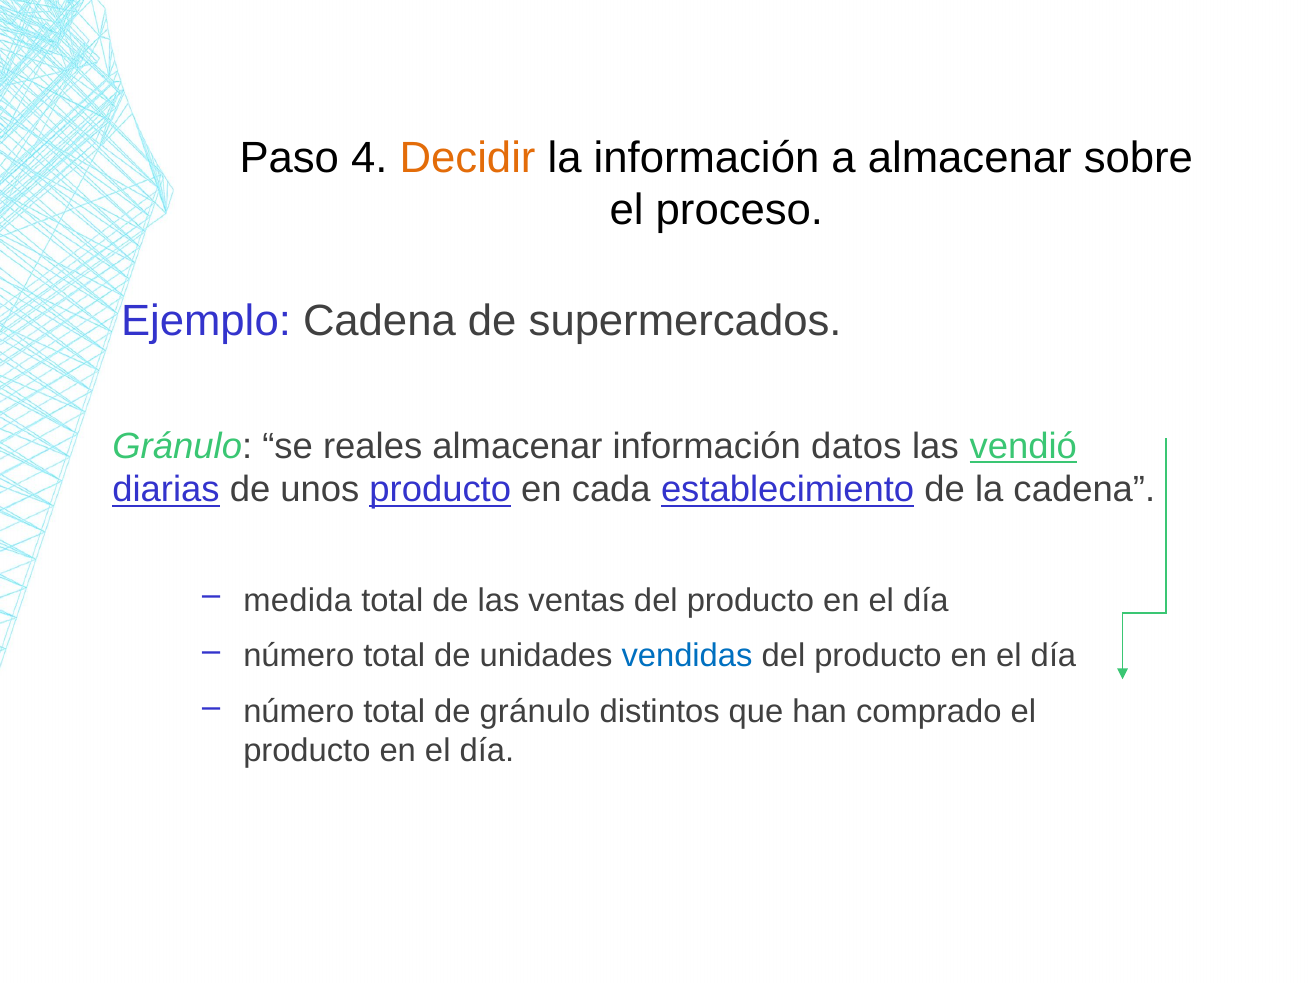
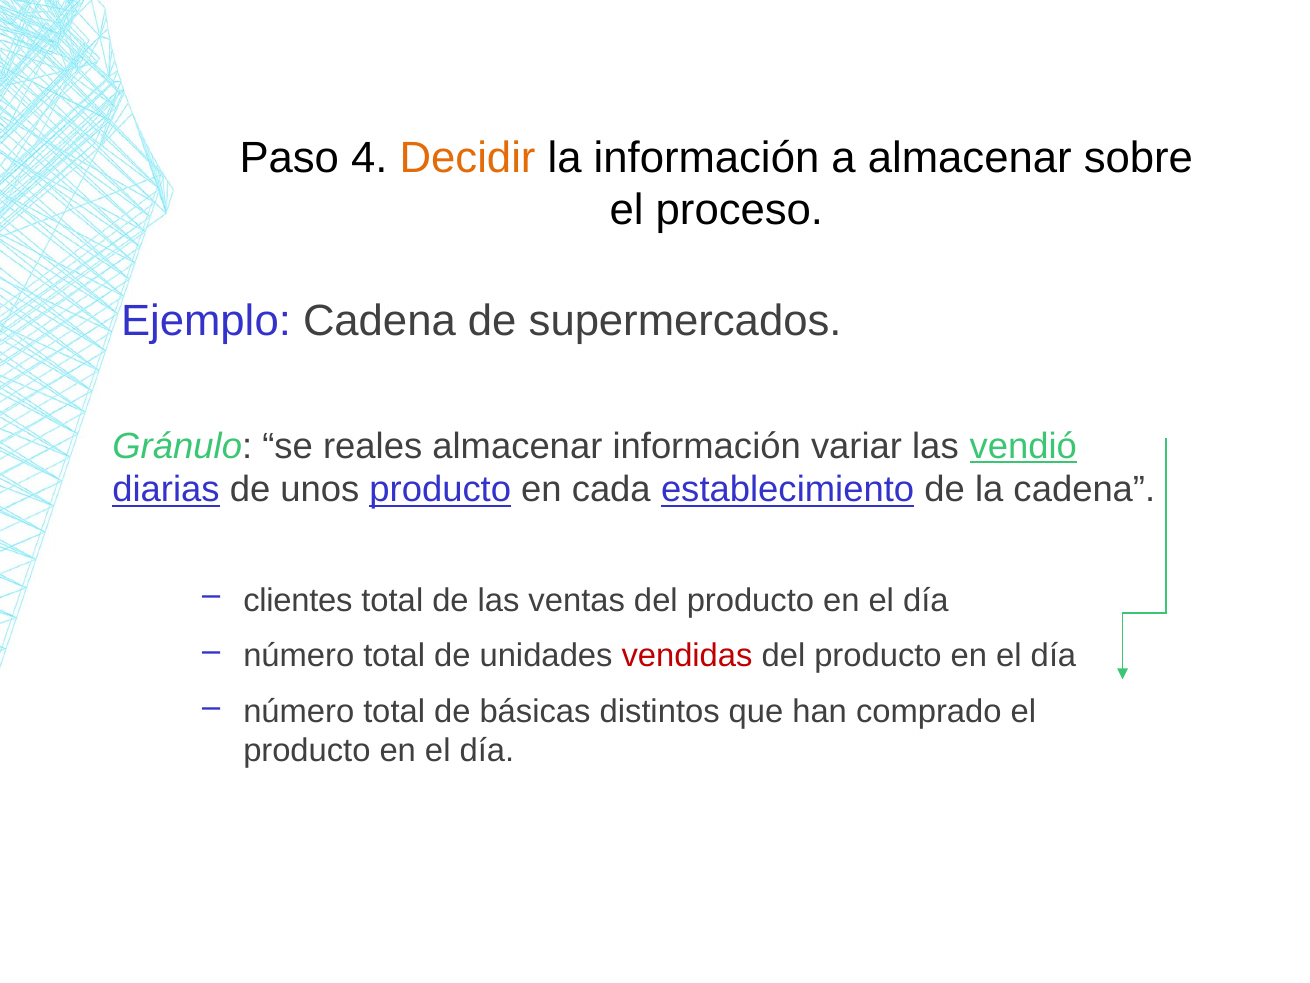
datos: datos -> variar
medida: medida -> clientes
vendidas colour: blue -> red
de gránulo: gránulo -> básicas
